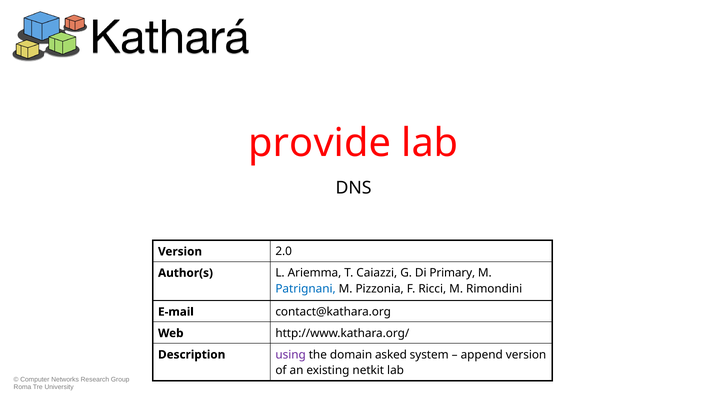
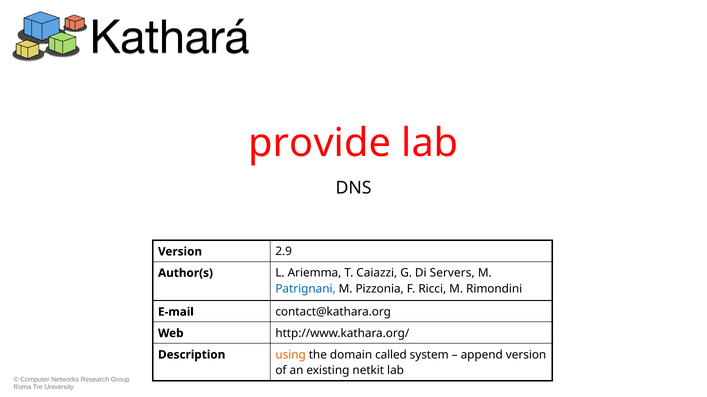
2.0: 2.0 -> 2.9
Primary: Primary -> Servers
using colour: purple -> orange
asked: asked -> called
